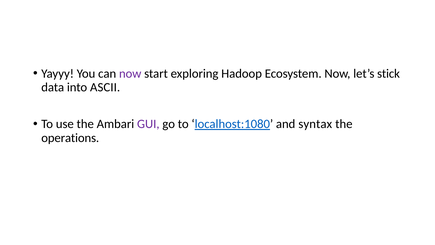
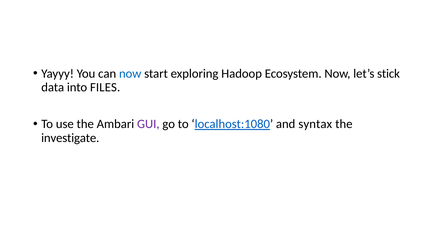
now at (130, 74) colour: purple -> blue
ASCII: ASCII -> FILES
operations: operations -> investigate
